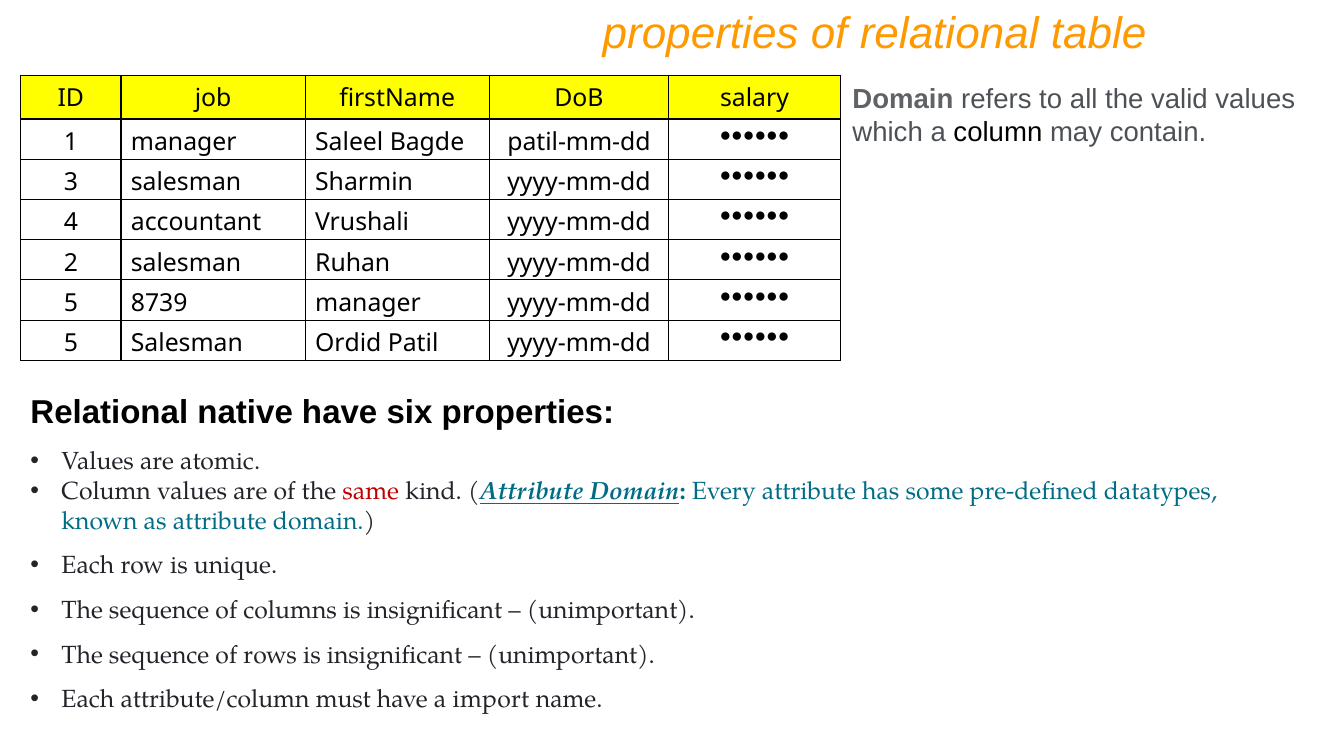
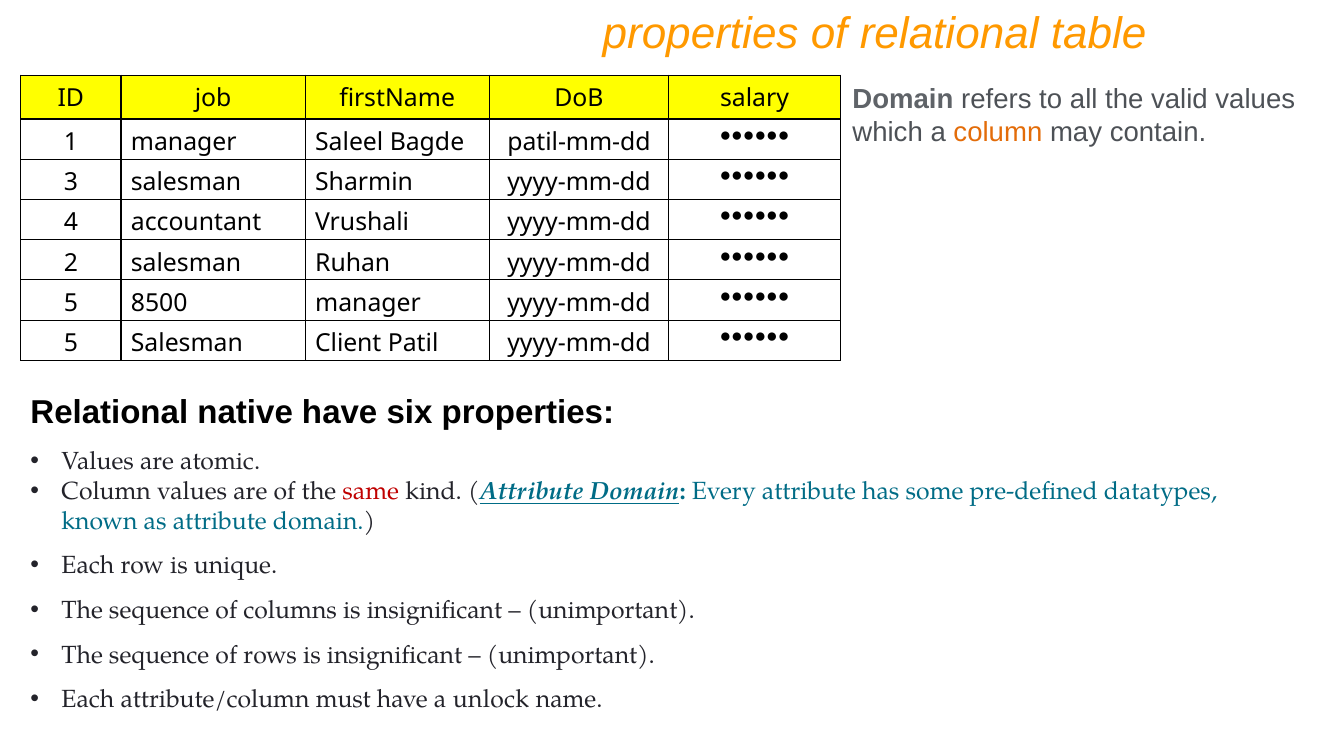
column at (998, 132) colour: black -> orange
8739: 8739 -> 8500
Ordid: Ordid -> Client
import: import -> unlock
